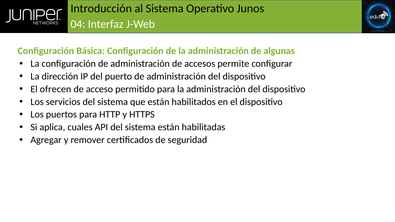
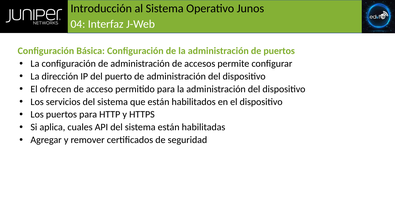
de algunas: algunas -> puertos
